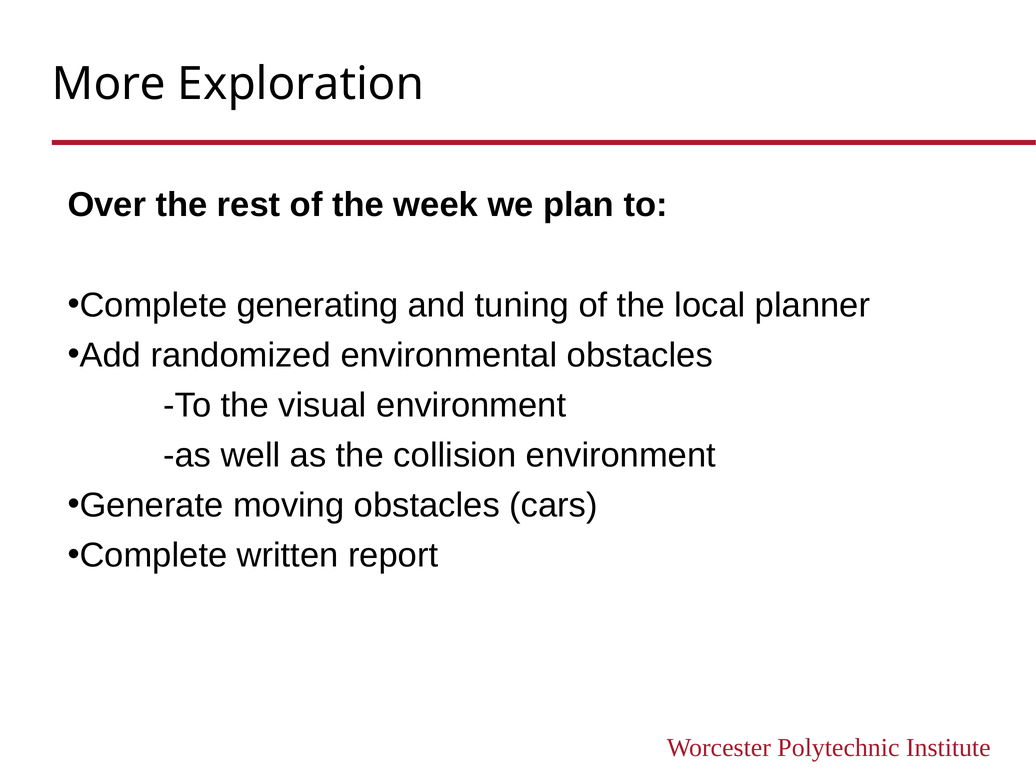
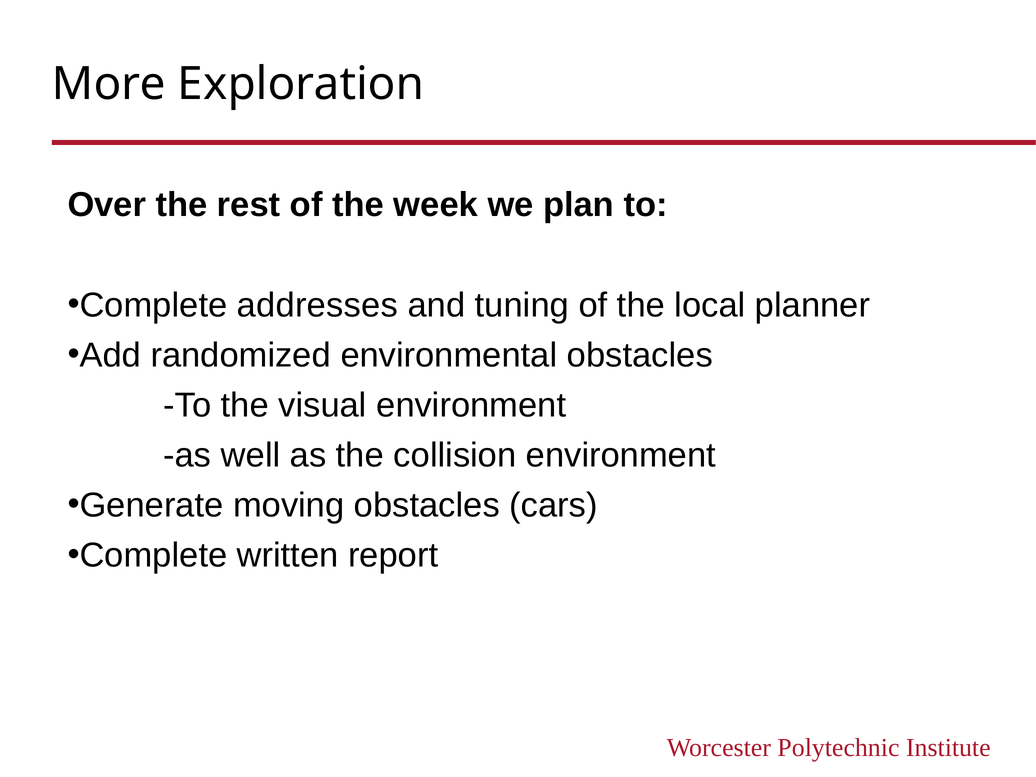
generating: generating -> addresses
